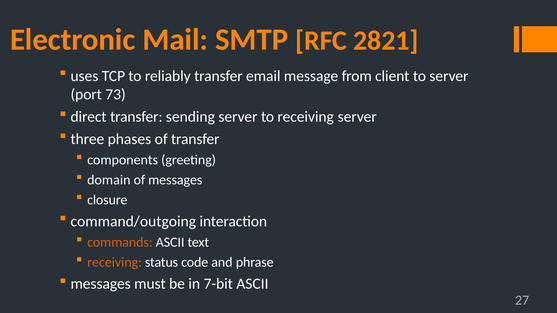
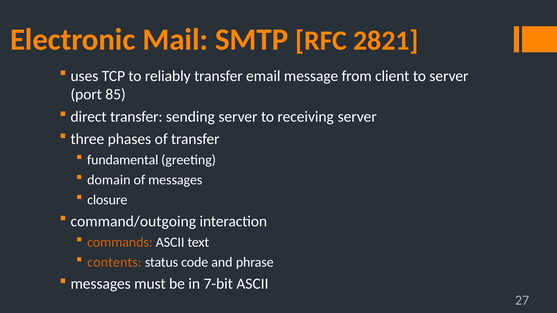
73: 73 -> 85
components: components -> fundamental
receiving at (115, 263): receiving -> contents
